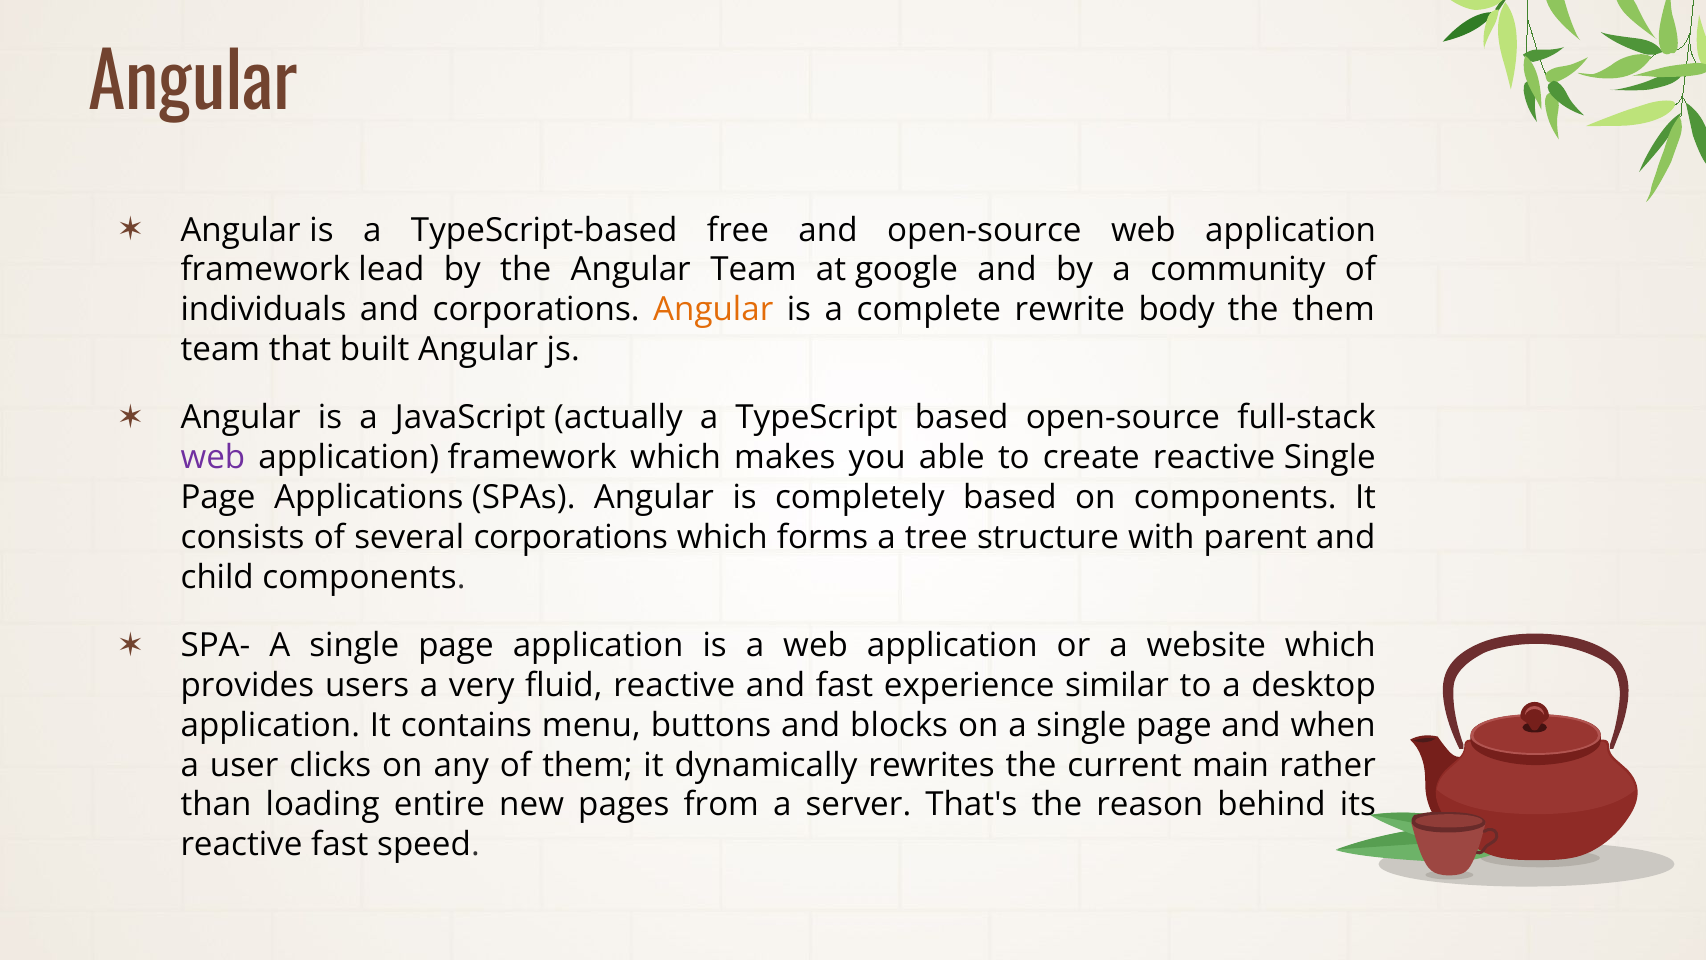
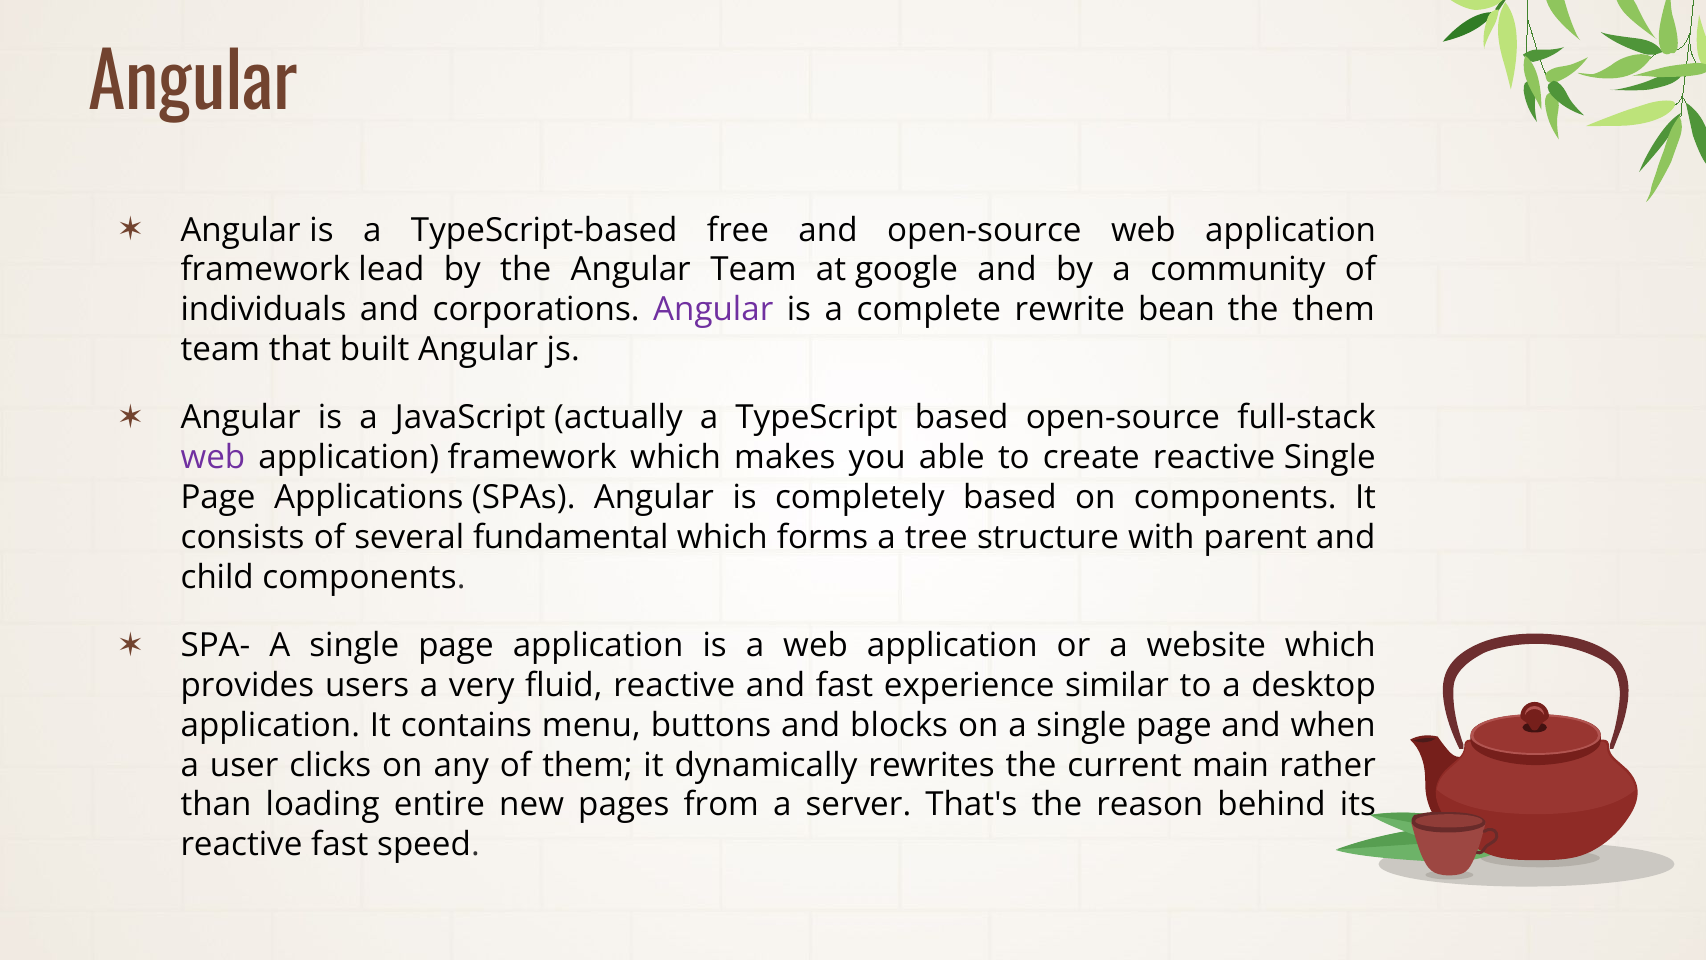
Angular at (713, 310) colour: orange -> purple
body: body -> bean
several corporations: corporations -> fundamental
